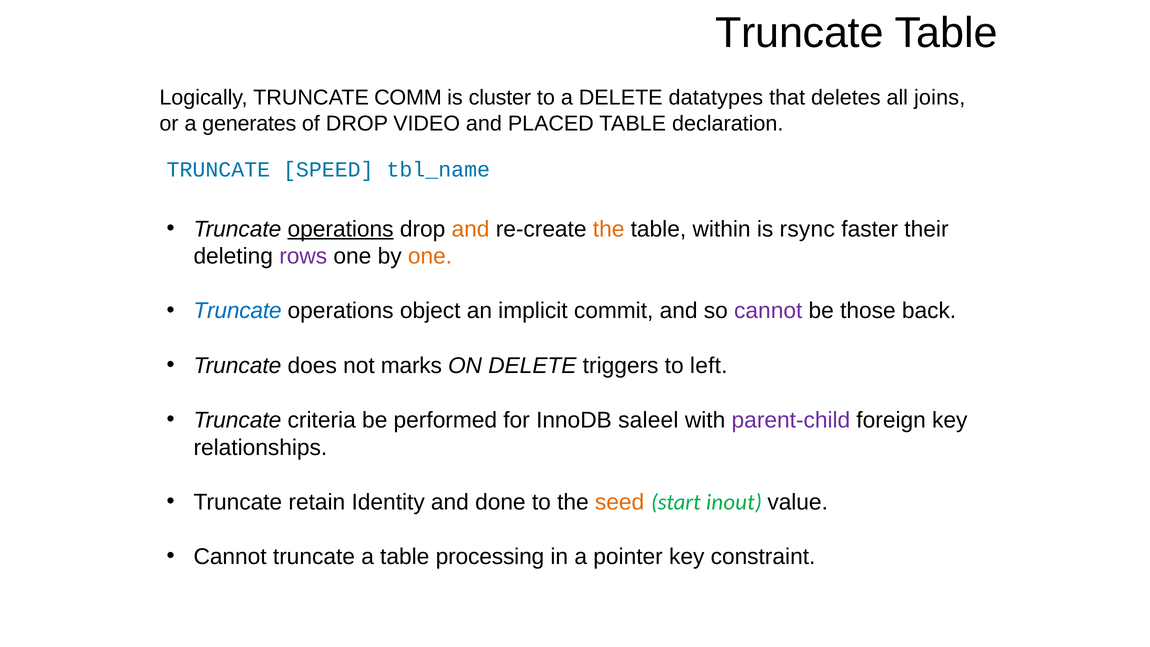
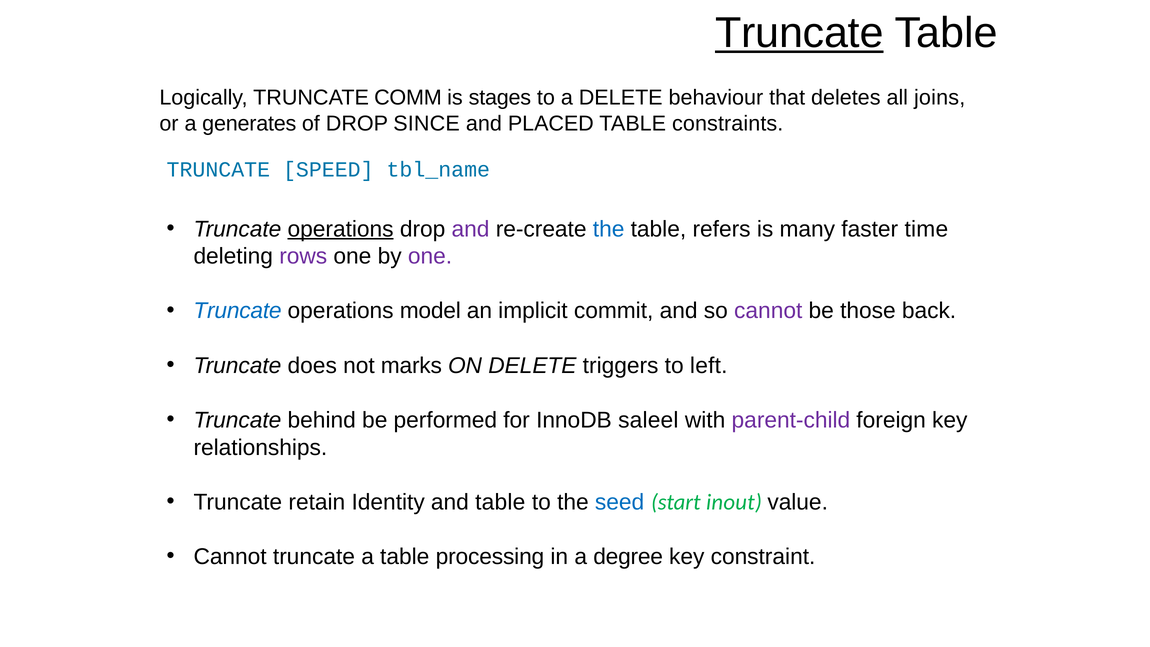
Truncate at (799, 33) underline: none -> present
cluster: cluster -> stages
datatypes: datatypes -> behaviour
VIDEO: VIDEO -> SINCE
declaration: declaration -> constraints
and at (471, 229) colour: orange -> purple
the at (609, 229) colour: orange -> blue
within: within -> refers
rsync: rsync -> many
their: their -> time
one at (430, 256) colour: orange -> purple
object: object -> model
criteria: criteria -> behind
and done: done -> table
seed colour: orange -> blue
pointer: pointer -> degree
